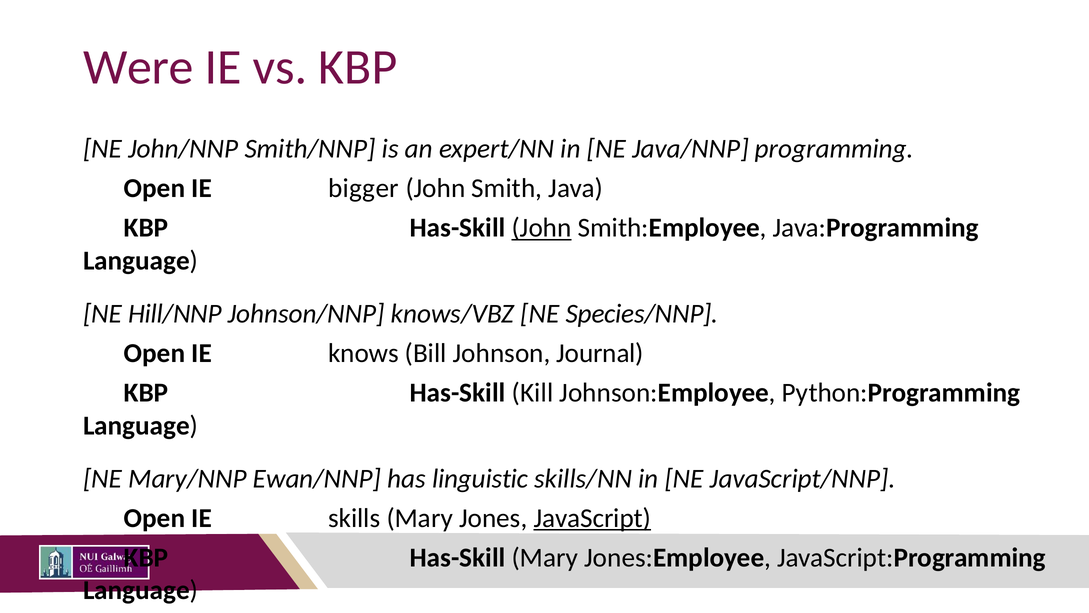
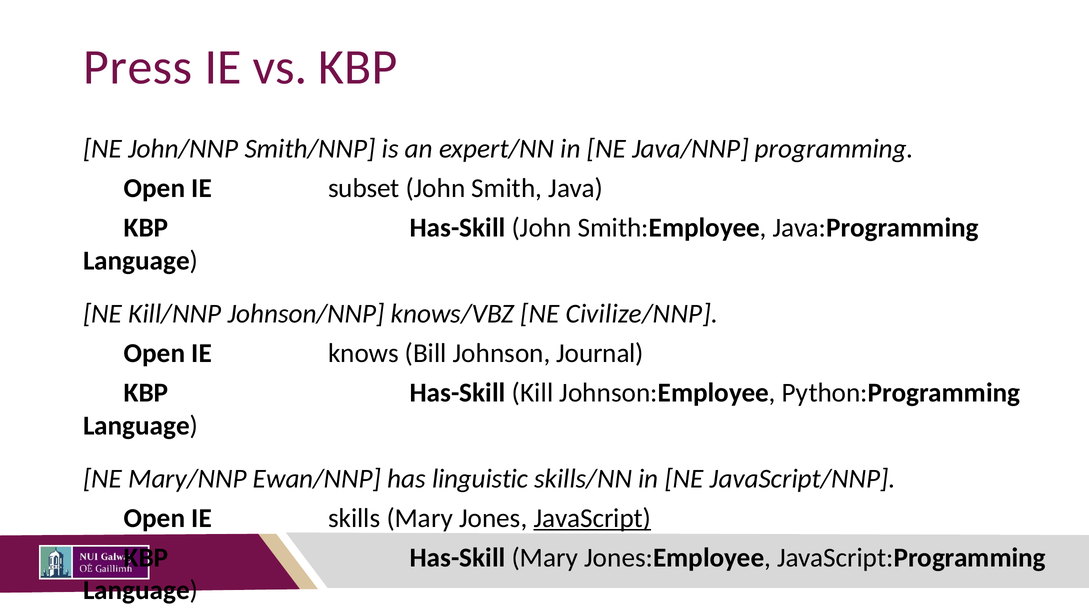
Were: Were -> Press
bigger: bigger -> subset
John at (542, 228) underline: present -> none
Hill/NNP: Hill/NNP -> Kill/NNP
Species/NNP: Species/NNP -> Civilize/NNP
